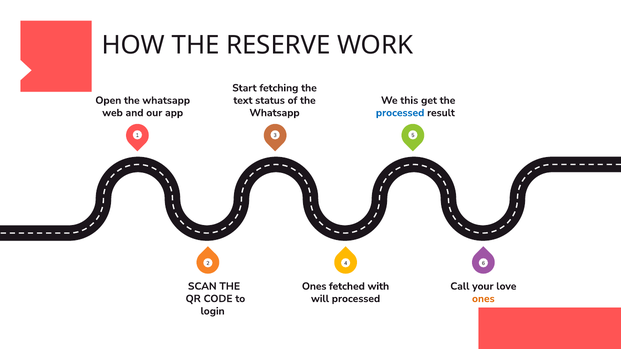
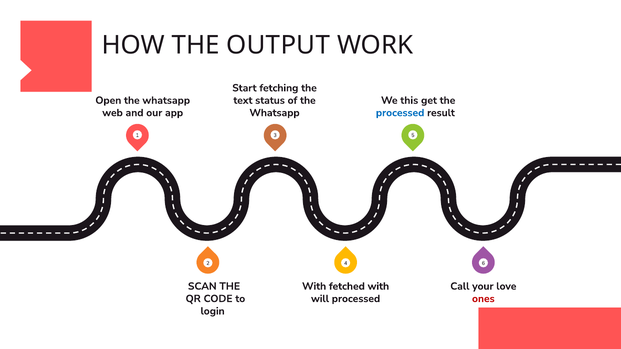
RESERVE: RESERVE -> OUTPUT
Ones at (314, 287): Ones -> With
ones at (483, 299) colour: orange -> red
